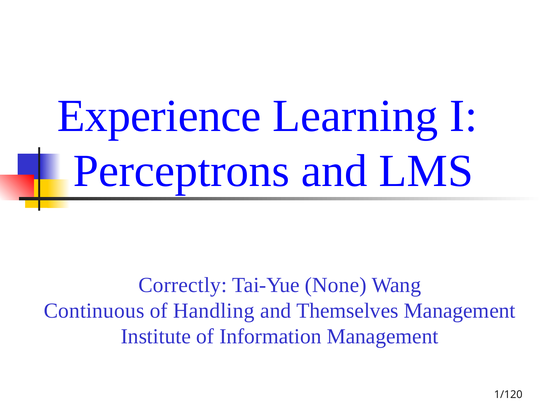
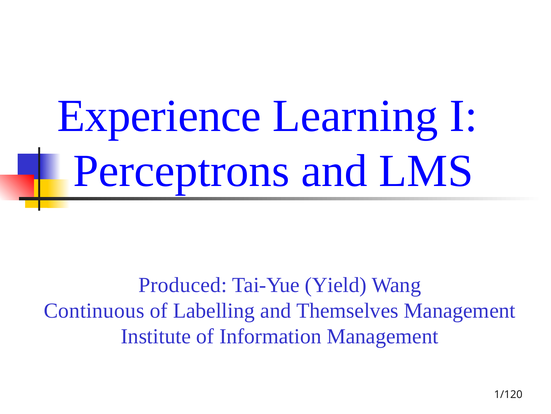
Correctly: Correctly -> Produced
None: None -> Yield
Handling: Handling -> Labelling
